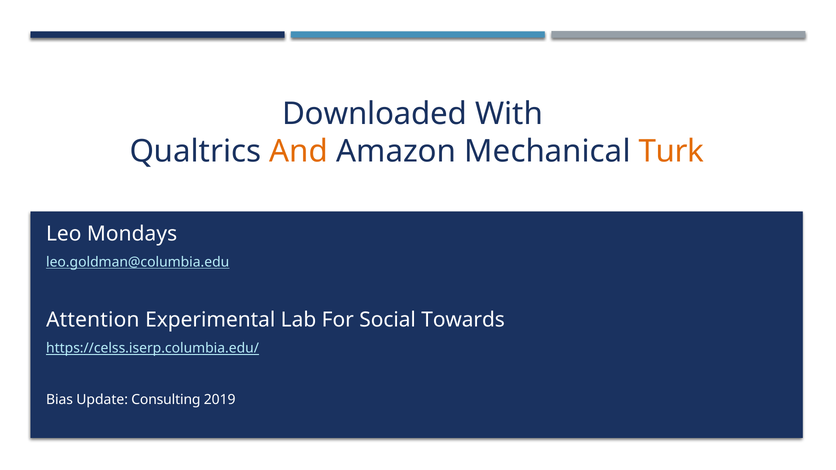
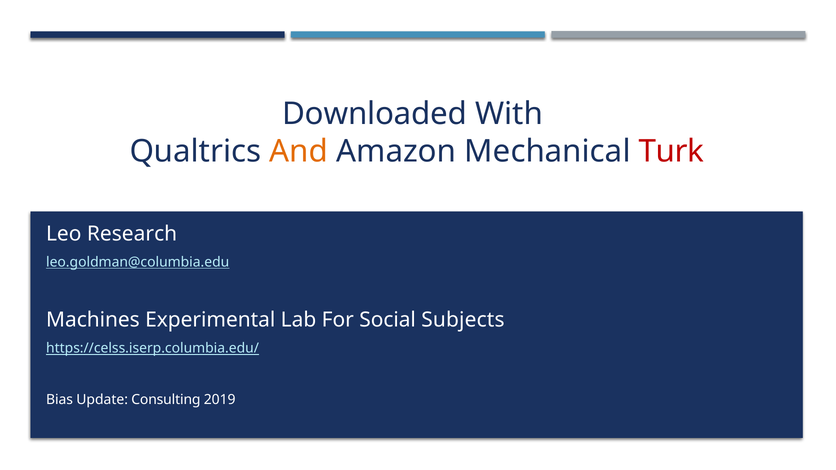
Turk colour: orange -> red
Mondays: Mondays -> Research
Attention: Attention -> Machines
Towards: Towards -> Subjects
